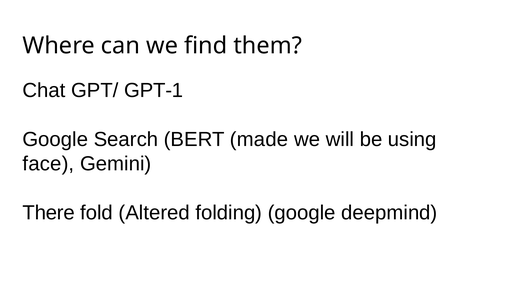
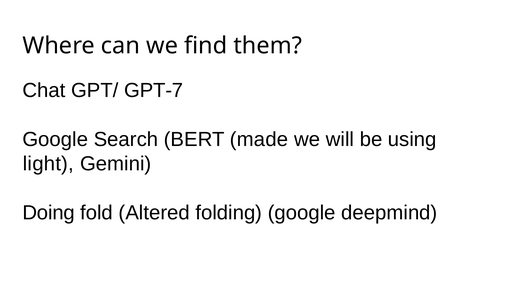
GPT-1: GPT-1 -> GPT-7
face: face -> light
There: There -> Doing
